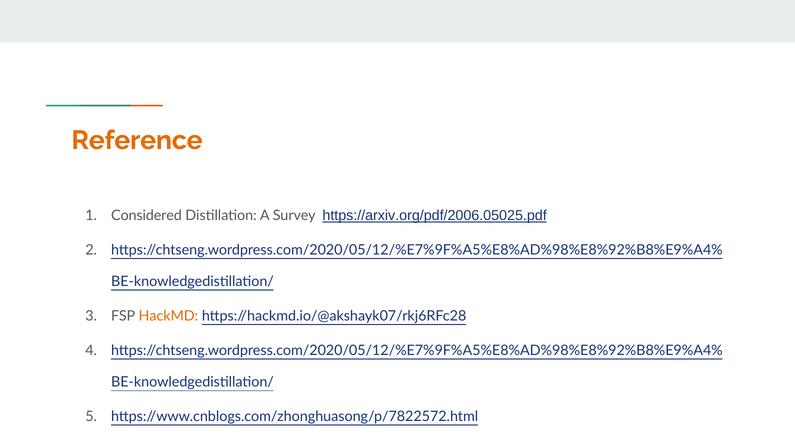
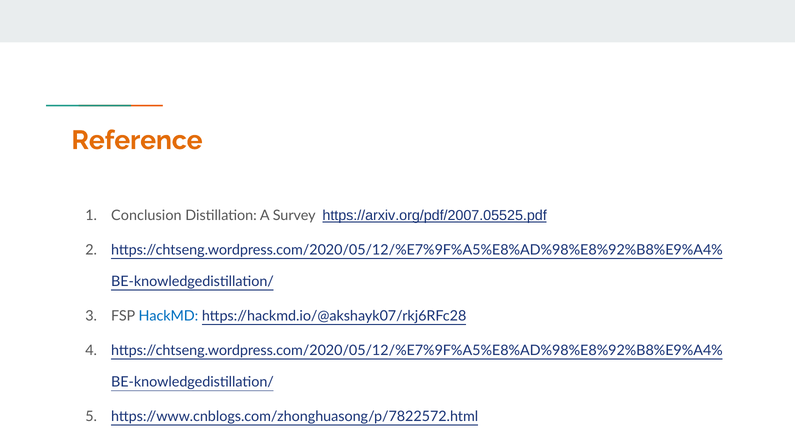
Considered: Considered -> Conclusion
https://arxiv.org/pdf/2006.05025.pdf: https://arxiv.org/pdf/2006.05025.pdf -> https://arxiv.org/pdf/2007.05525.pdf
HackMD colour: orange -> blue
